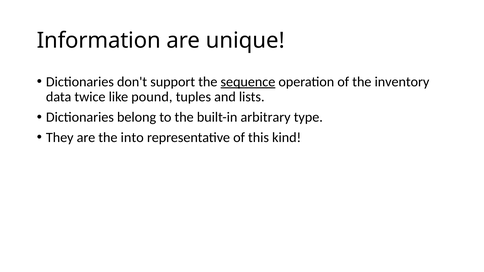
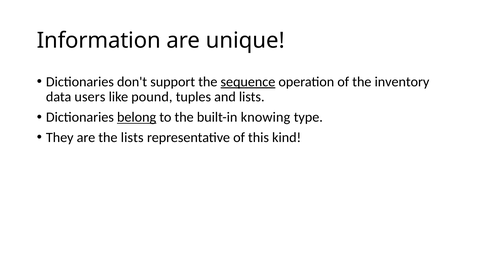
twice: twice -> users
belong underline: none -> present
arbitrary: arbitrary -> knowing
the into: into -> lists
